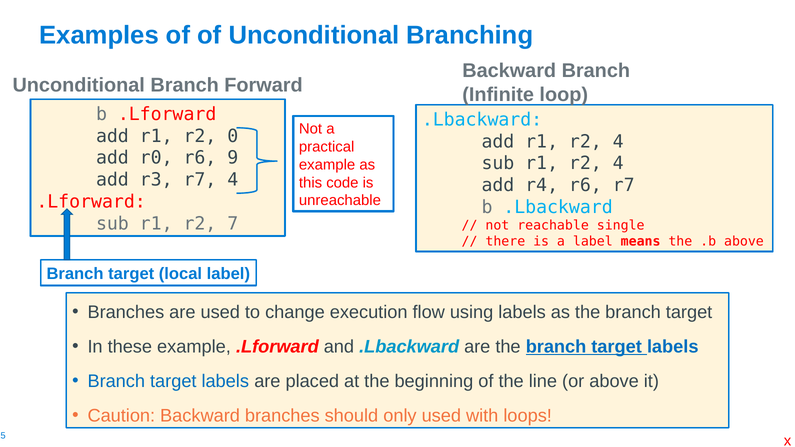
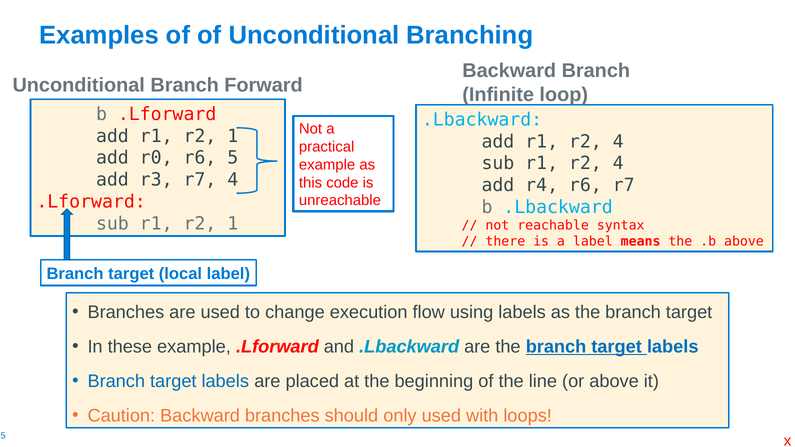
add r1 r2 0: 0 -> 1
9: 9 -> 5
sub r1 r2 7: 7 -> 1
single: single -> syntax
